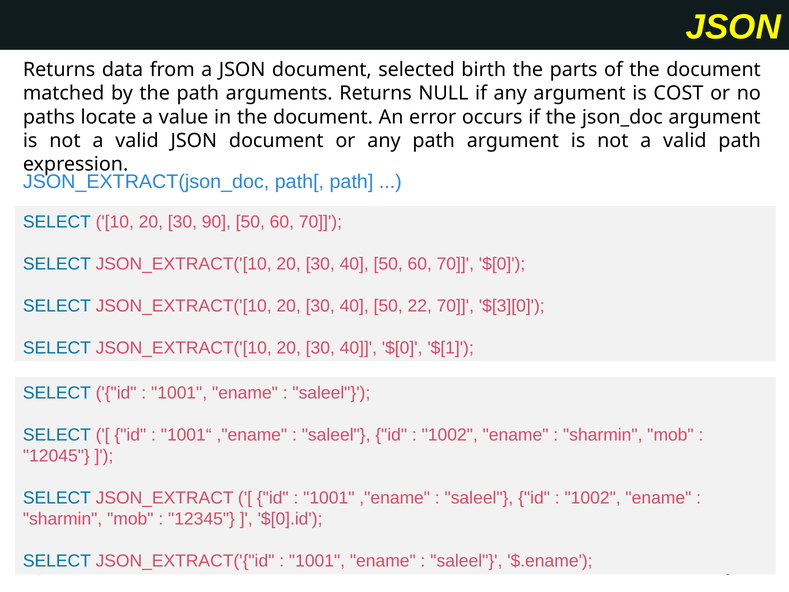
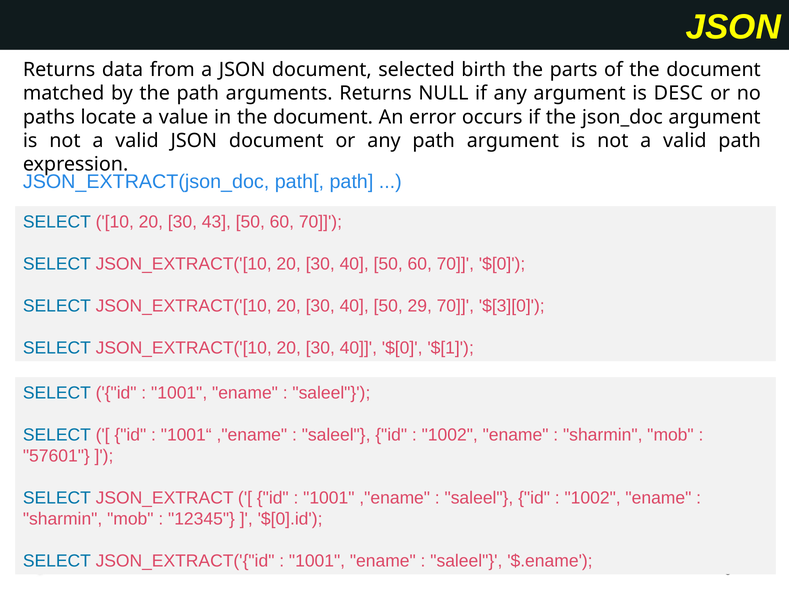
COST: COST -> DESC
90: 90 -> 43
22: 22 -> 29
12045: 12045 -> 57601
